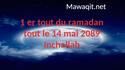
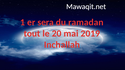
er tout: tout -> sera
14: 14 -> 20
2089: 2089 -> 2019
